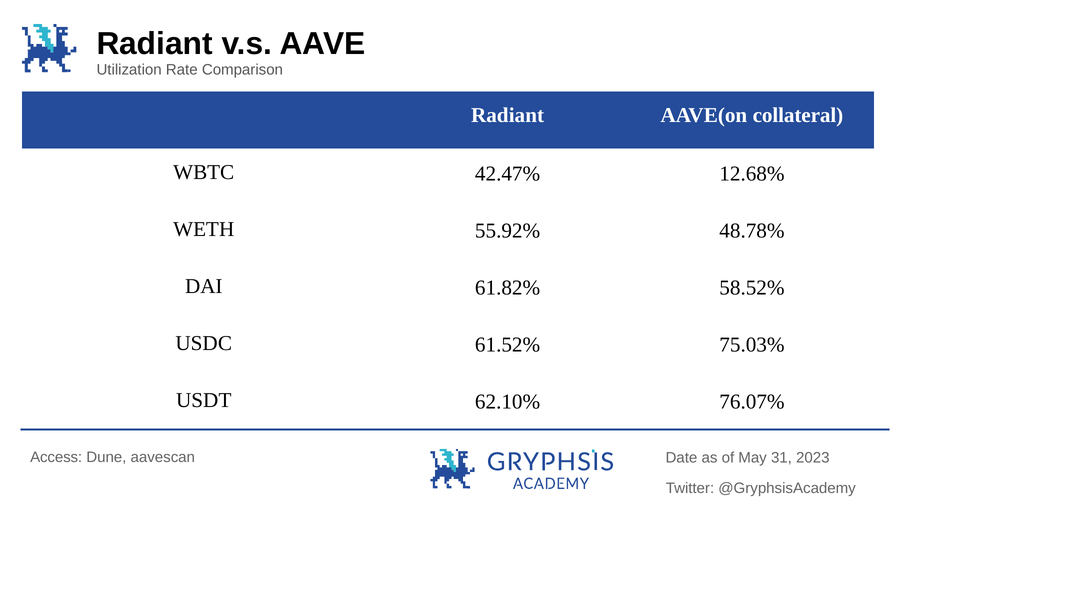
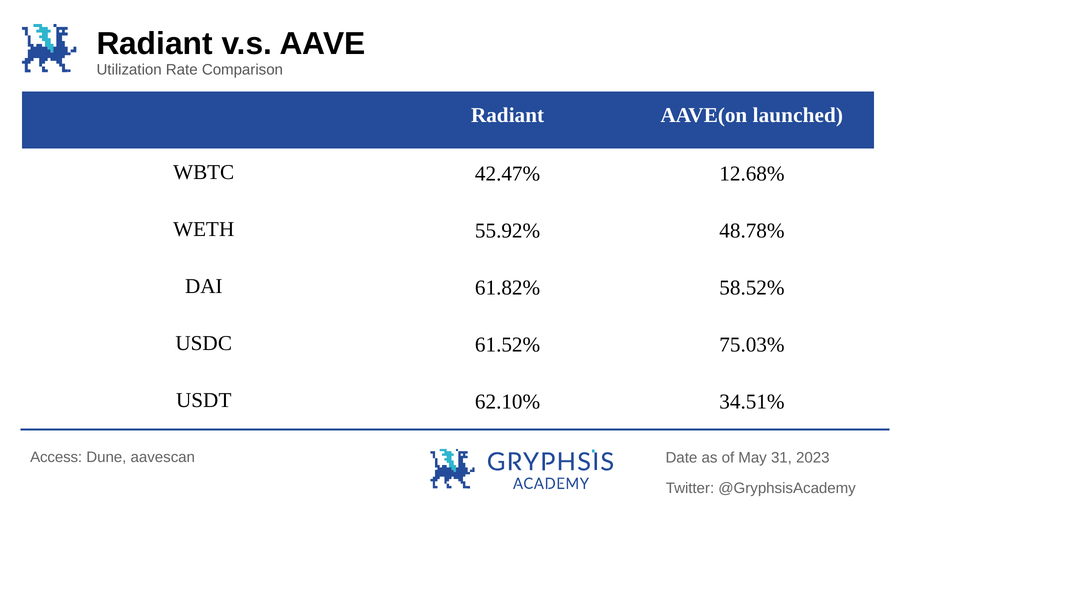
collateral: collateral -> launched
76.07%: 76.07% -> 34.51%
